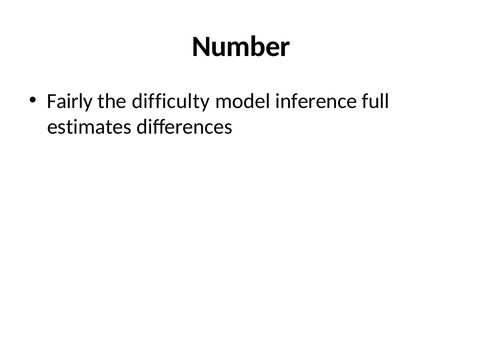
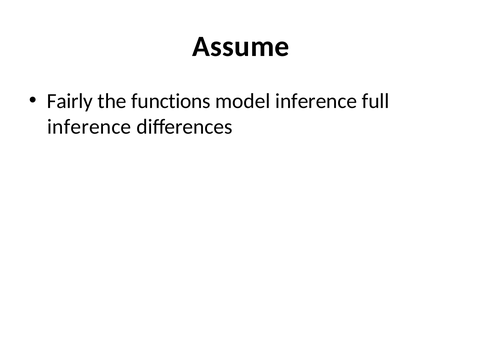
Number: Number -> Assume
difficulty: difficulty -> functions
estimates at (89, 127): estimates -> inference
